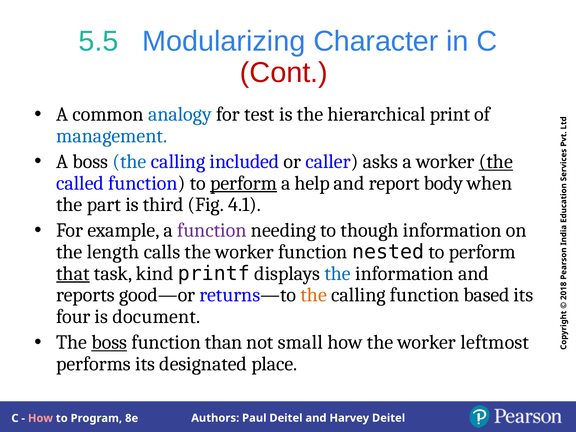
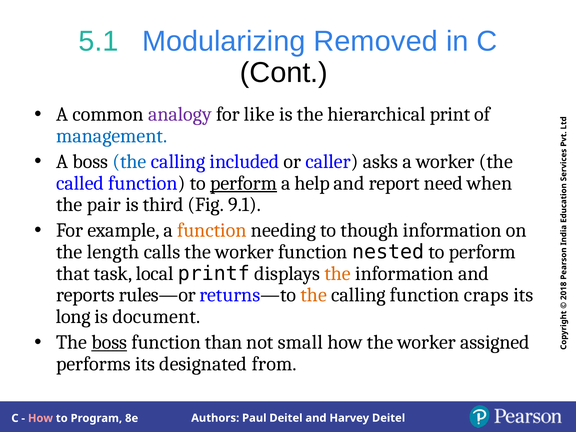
5.5: 5.5 -> 5.1
Character: Character -> Removed
Cont colour: red -> black
analogy colour: blue -> purple
test: test -> like
the at (496, 162) underline: present -> none
body: body -> need
part: part -> pair
4.1: 4.1 -> 9.1
function at (212, 230) colour: purple -> orange
that underline: present -> none
kind: kind -> local
the at (338, 273) colour: blue -> orange
good—or: good—or -> rules—or
based: based -> craps
four: four -> long
leftmost: leftmost -> assigned
place: place -> from
